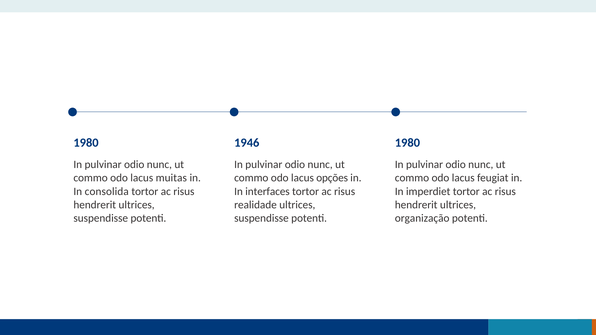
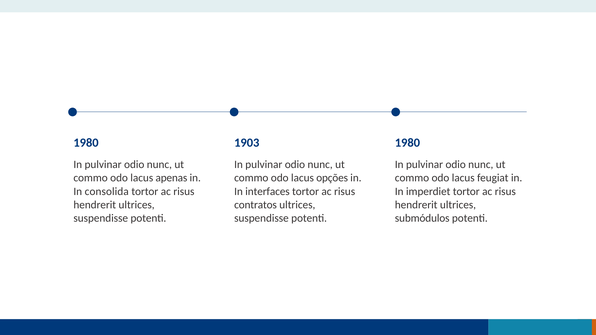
1946: 1946 -> 1903
muitas: muitas -> apenas
realidade: realidade -> contratos
organização: organização -> submódulos
